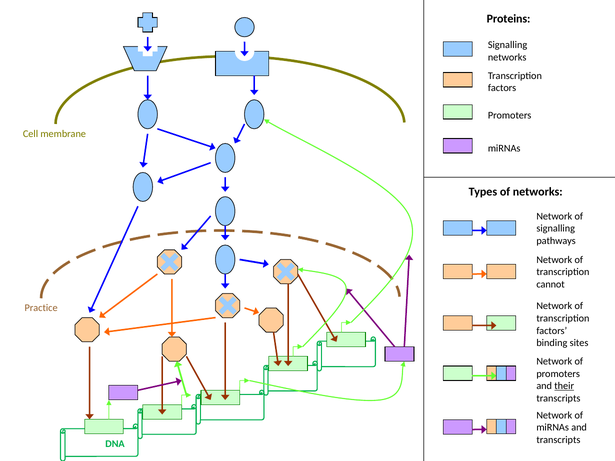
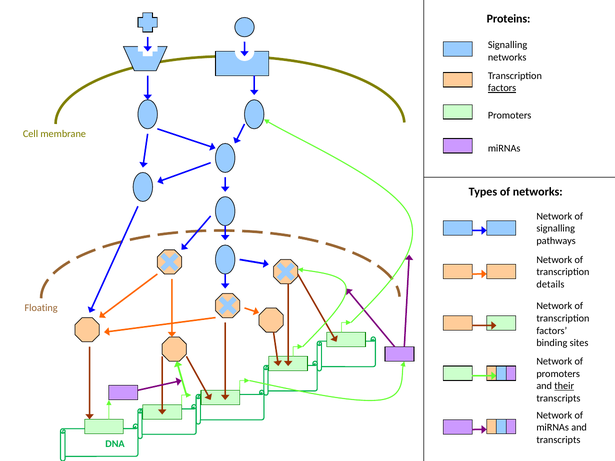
factors at (502, 88) underline: none -> present
cannot: cannot -> details
Practice: Practice -> Floating
